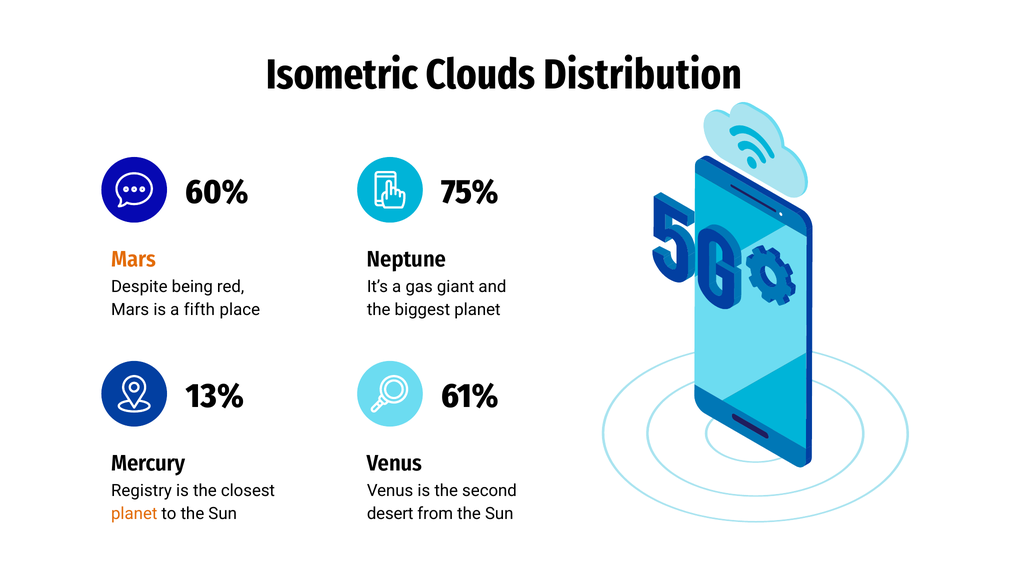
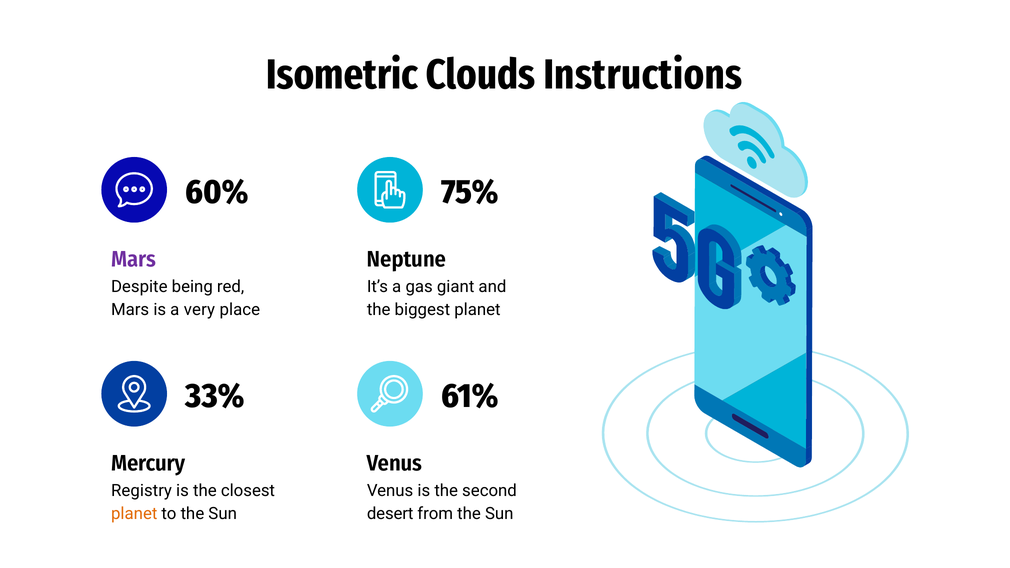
Distribution: Distribution -> Instructions
Mars at (133, 260) colour: orange -> purple
fifth: fifth -> very
13%: 13% -> 33%
